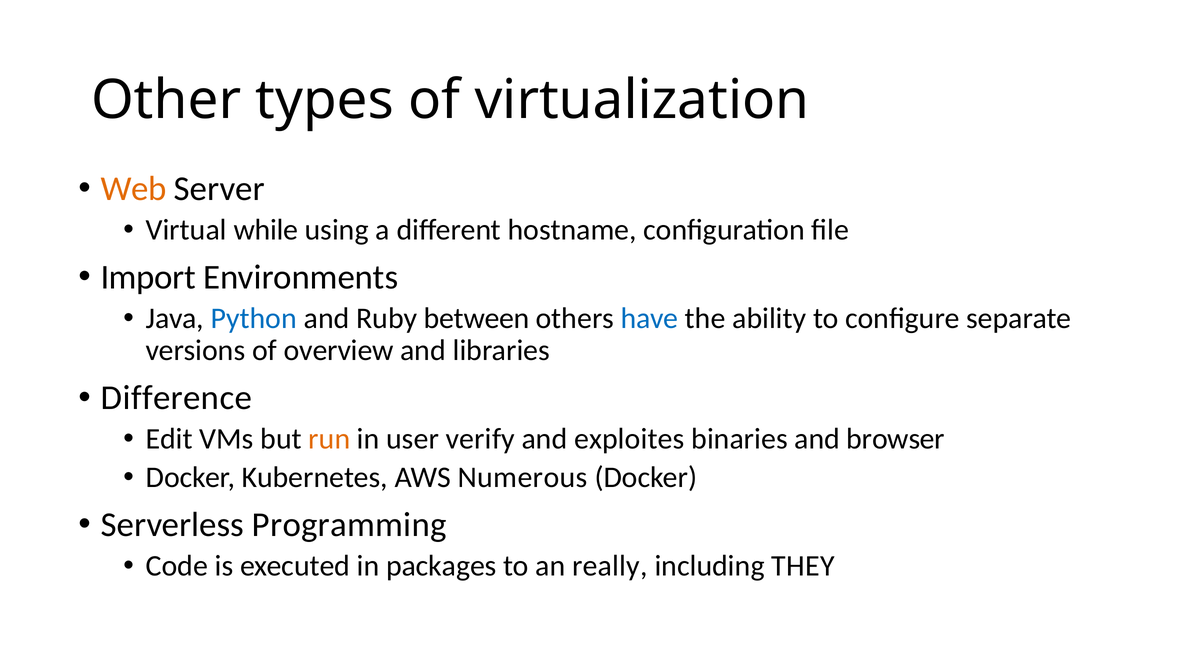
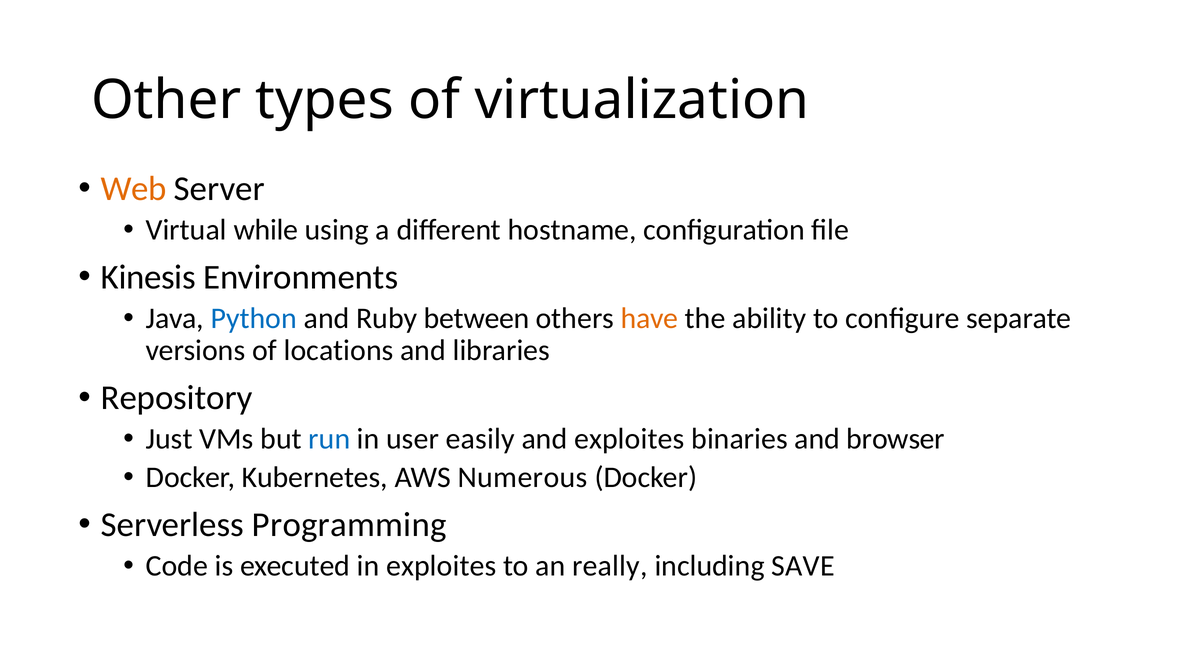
Import: Import -> Kinesis
have colour: blue -> orange
overview: overview -> locations
Difference: Difference -> Repository
Edit: Edit -> Just
run colour: orange -> blue
verify: verify -> easily
in packages: packages -> exploites
THEY: THEY -> SAVE
